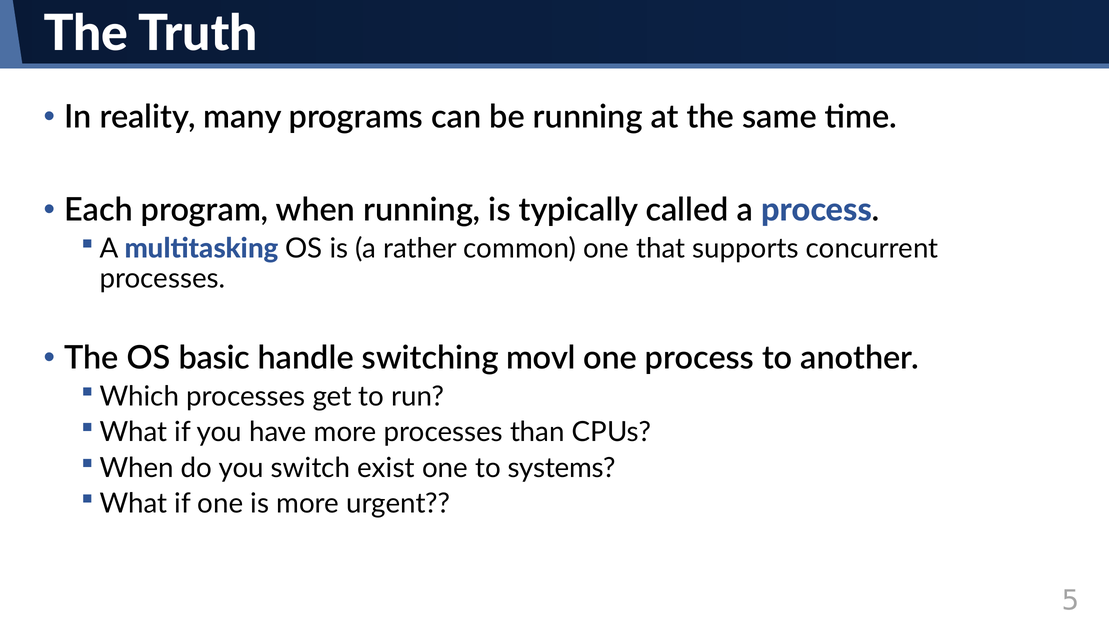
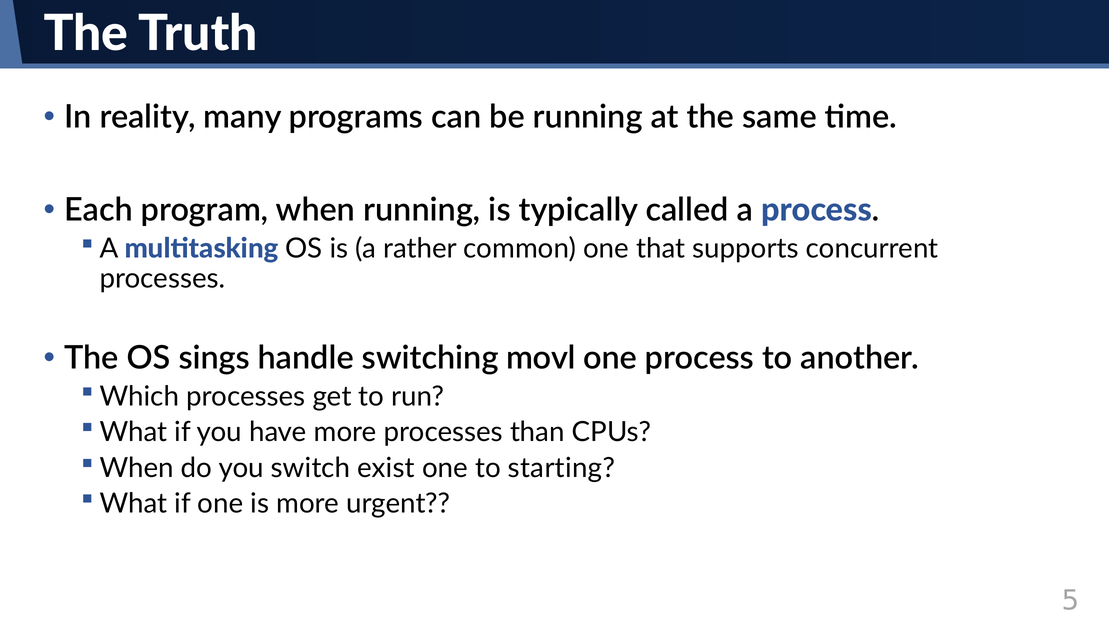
basic: basic -> sings
systems: systems -> starting
